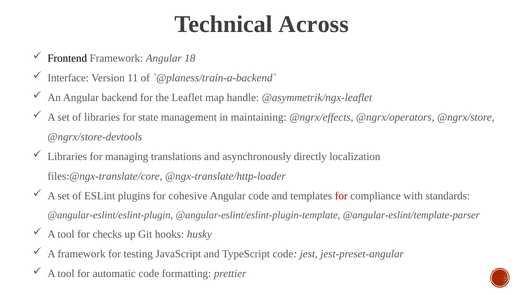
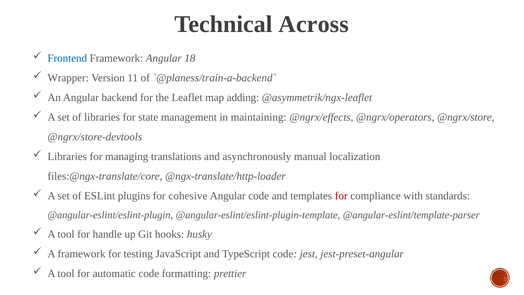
Frontend colour: black -> blue
Interface: Interface -> Wrapper
handle: handle -> adding
directly: directly -> manual
checks: checks -> handle
